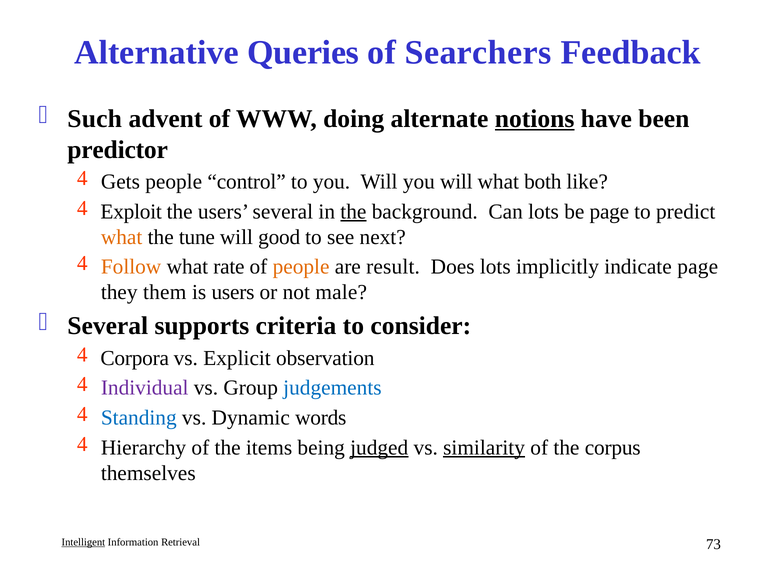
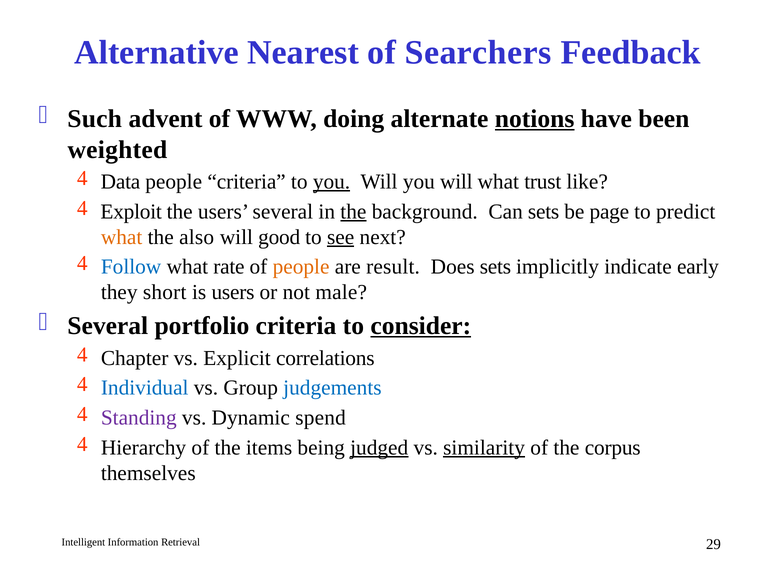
Queries: Queries -> Nearest
predictor: predictor -> weighted
Gets: Gets -> Data
people control: control -> criteria
you at (332, 182) underline: none -> present
both: both -> trust
Can lots: lots -> sets
tune: tune -> also
see underline: none -> present
Follow colour: orange -> blue
Does lots: lots -> sets
indicate page: page -> early
them: them -> short
supports: supports -> portfolio
consider underline: none -> present
Corpora: Corpora -> Chapter
observation: observation -> correlations
Individual colour: purple -> blue
Standing colour: blue -> purple
words: words -> spend
Intelligent underline: present -> none
73: 73 -> 29
